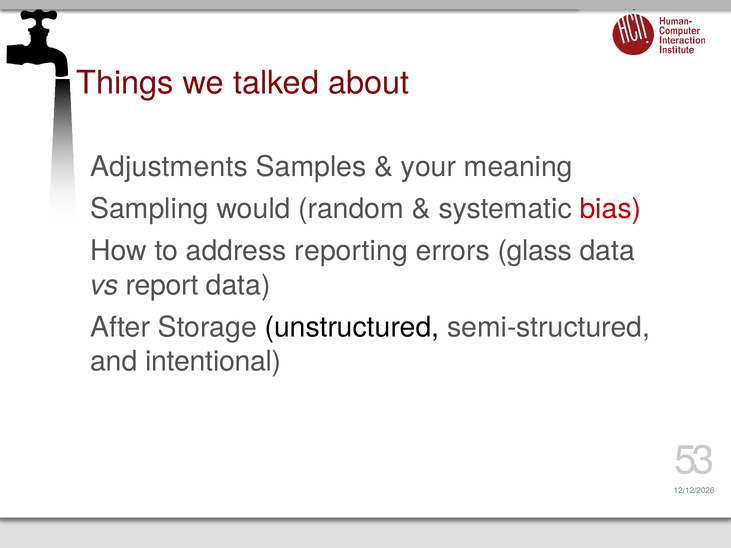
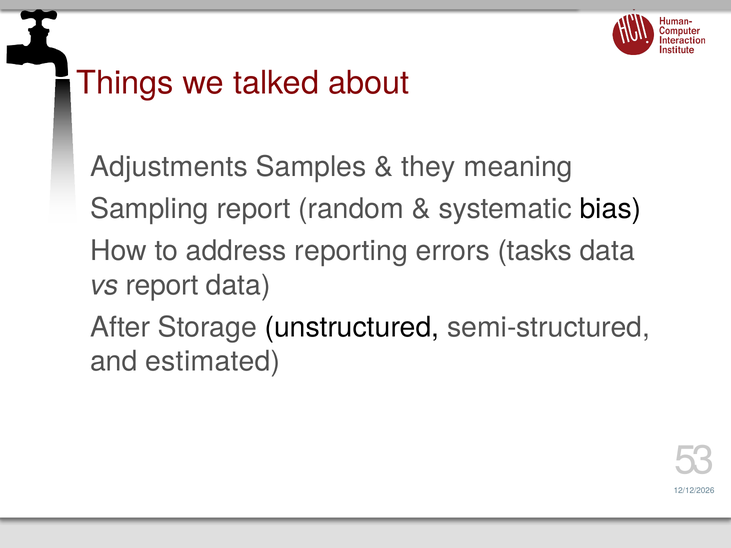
your: your -> they
Sampling would: would -> report
bias colour: red -> black
glass: glass -> tasks
intentional: intentional -> estimated
